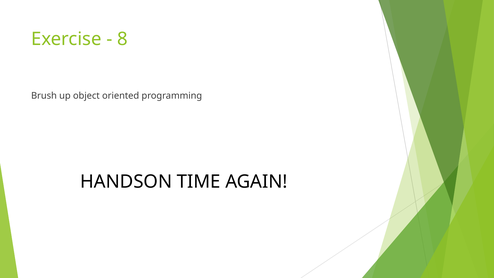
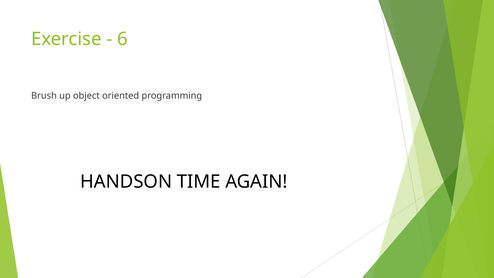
8: 8 -> 6
